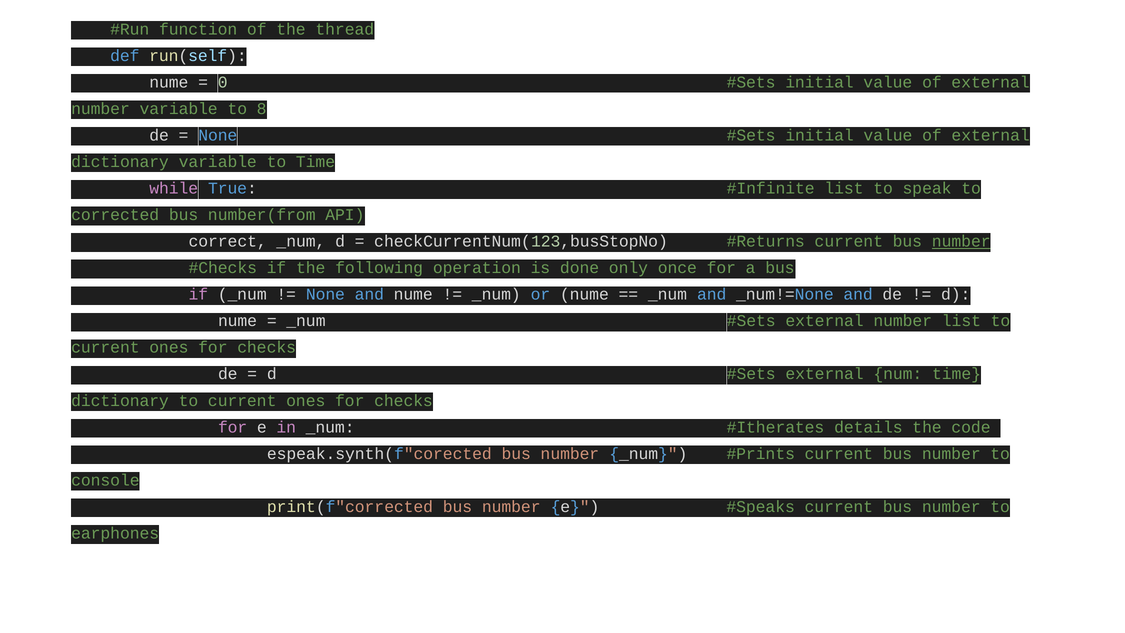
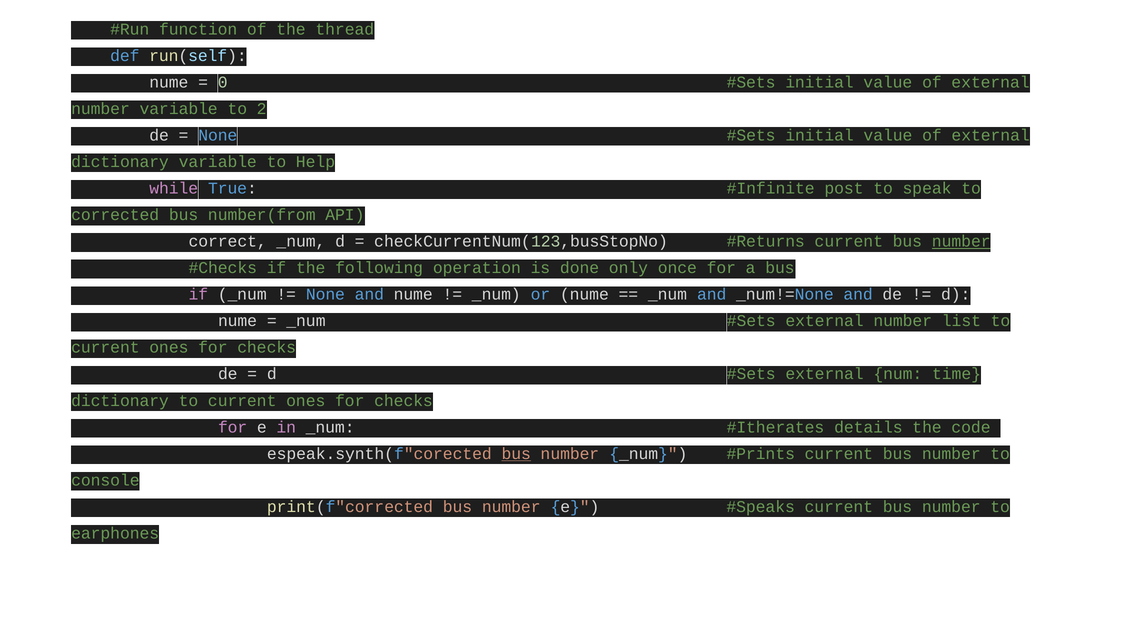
8: 8 -> 2
to Time: Time -> Help
list at (844, 188): list -> post
bus at (516, 454) underline: none -> present
